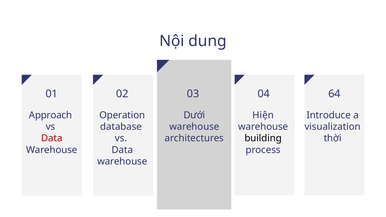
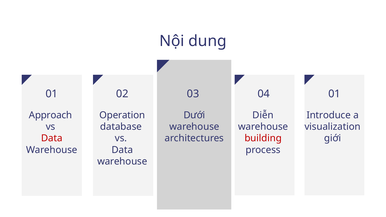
04 64: 64 -> 01
Hiện: Hiện -> Diễn
building colour: black -> red
thời: thời -> giới
